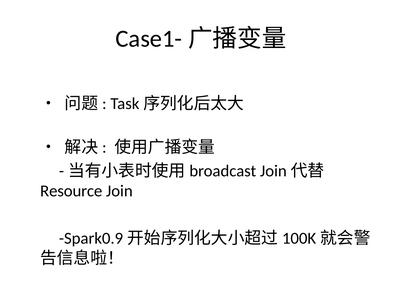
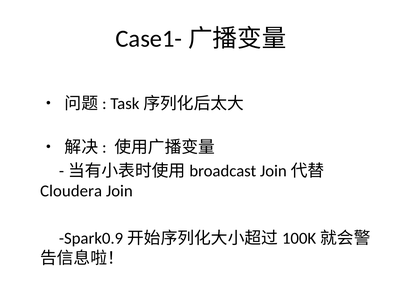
Resource: Resource -> Cloudera
